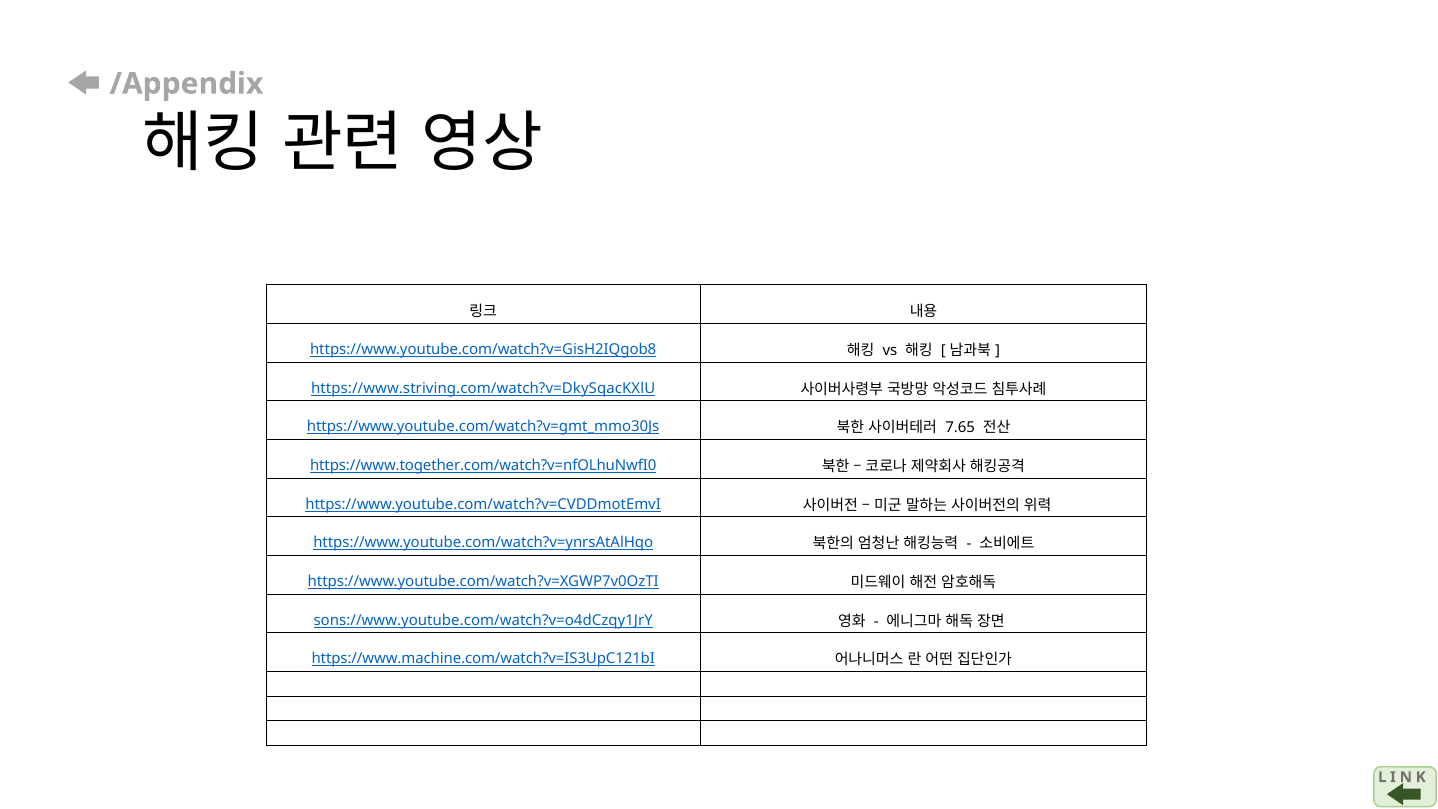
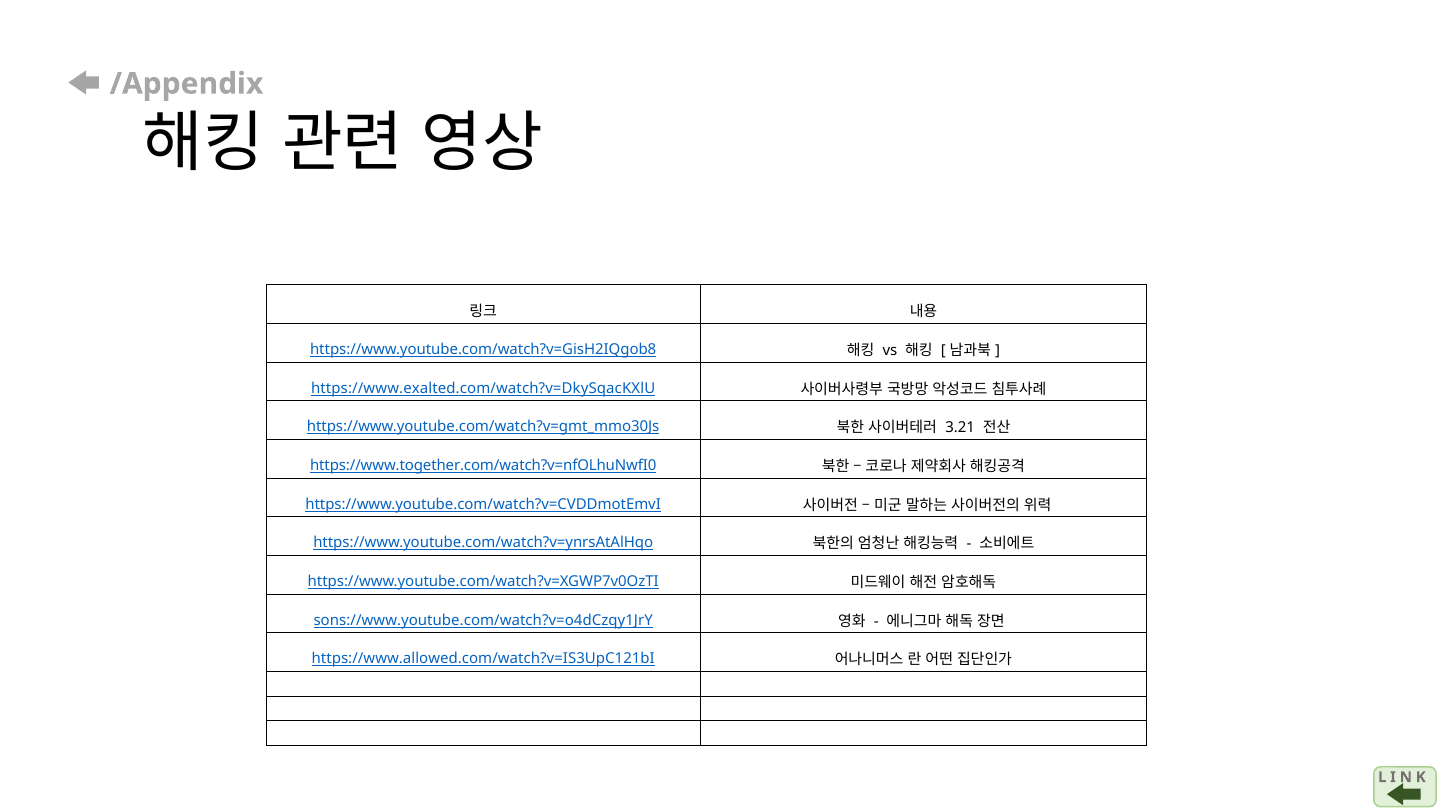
https://www.striving.com/watch?v=DkySqacKXlU: https://www.striving.com/watch?v=DkySqacKXlU -> https://www.exalted.com/watch?v=DkySqacKXlU
7.65: 7.65 -> 3.21
https://www.machine.com/watch?v=IS3UpC121bI: https://www.machine.com/watch?v=IS3UpC121bI -> https://www.allowed.com/watch?v=IS3UpC121bI
